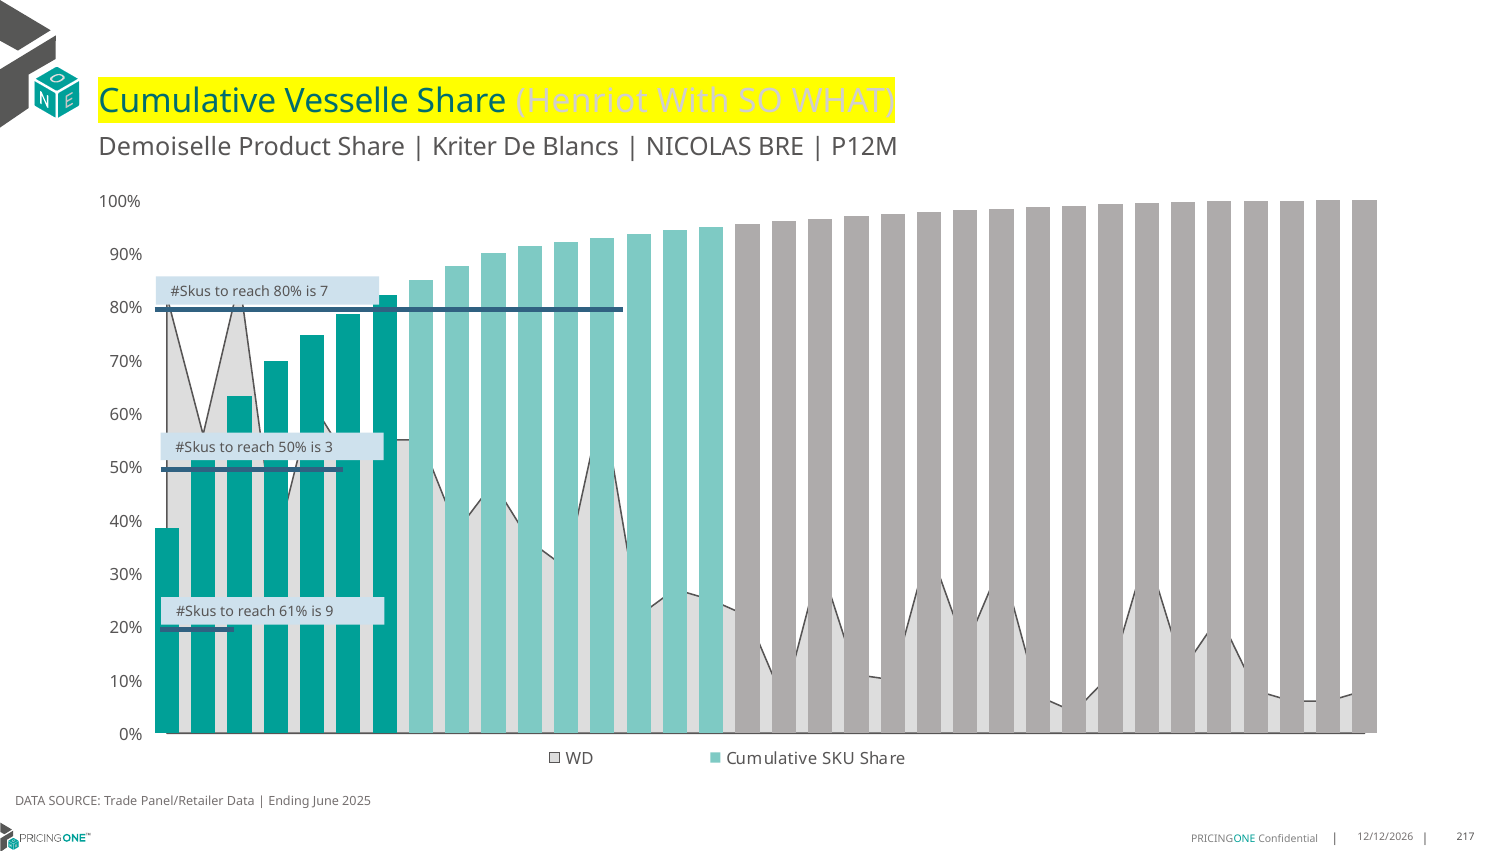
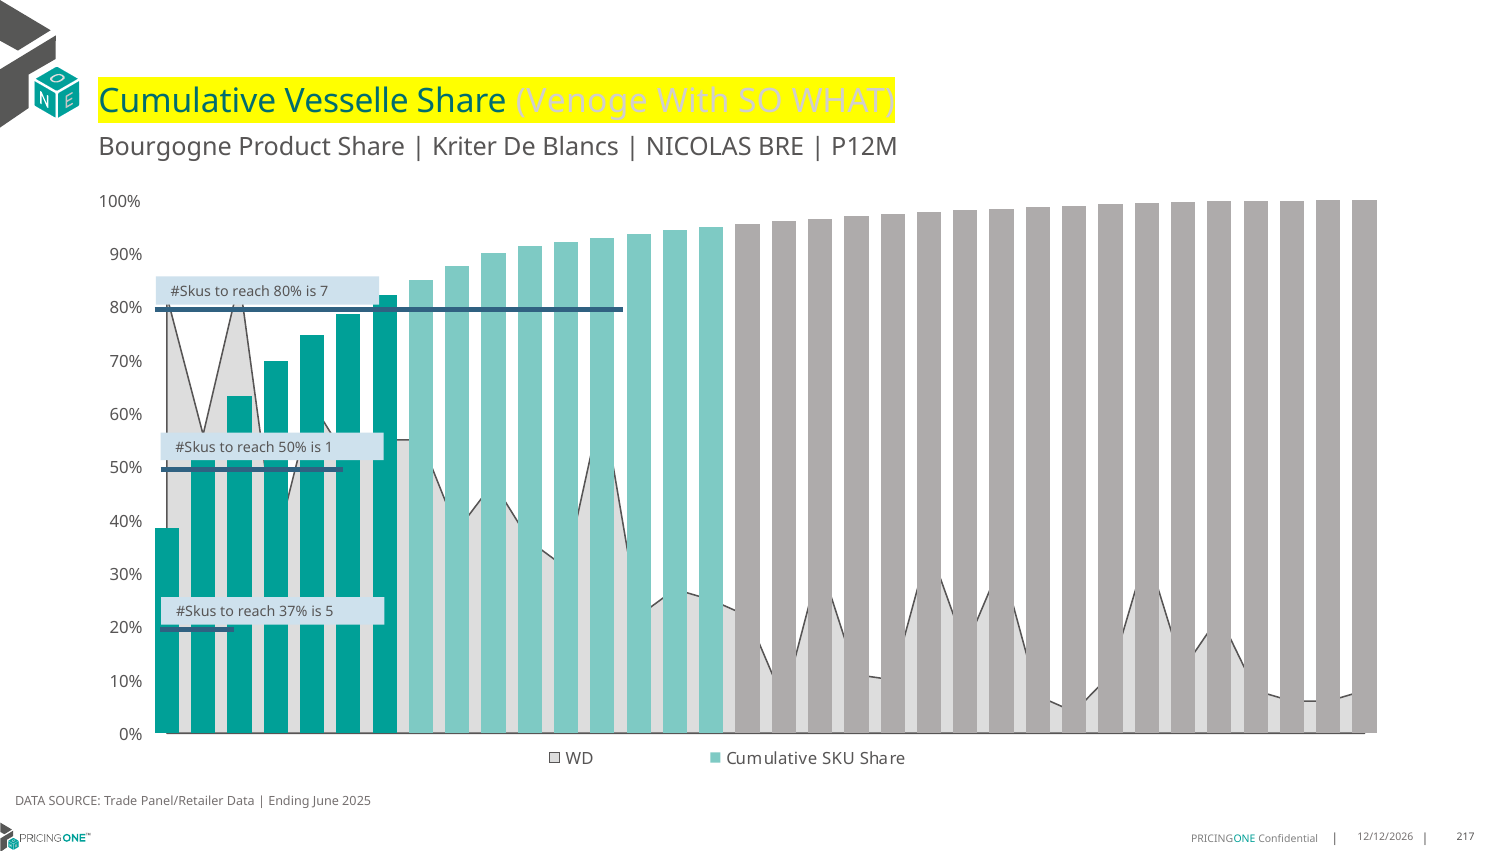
Henriot: Henriot -> Venoge
Demoiselle: Demoiselle -> Bourgogne
3: 3 -> 1
61%: 61% -> 37%
9: 9 -> 5
